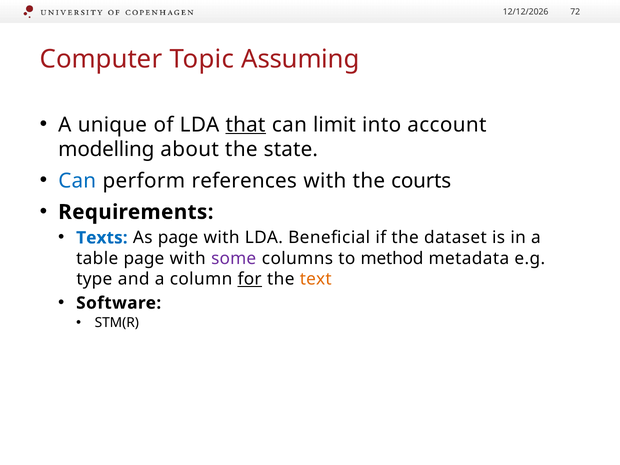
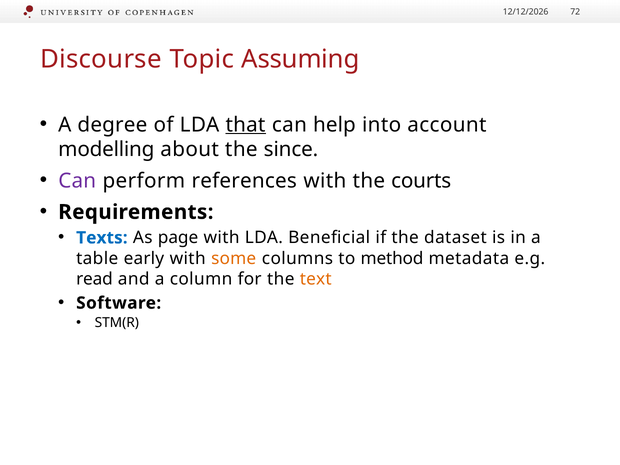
Computer: Computer -> Discourse
unique: unique -> degree
limit: limit -> help
state: state -> since
Can at (77, 181) colour: blue -> purple
table page: page -> early
some colour: purple -> orange
type: type -> read
for underline: present -> none
